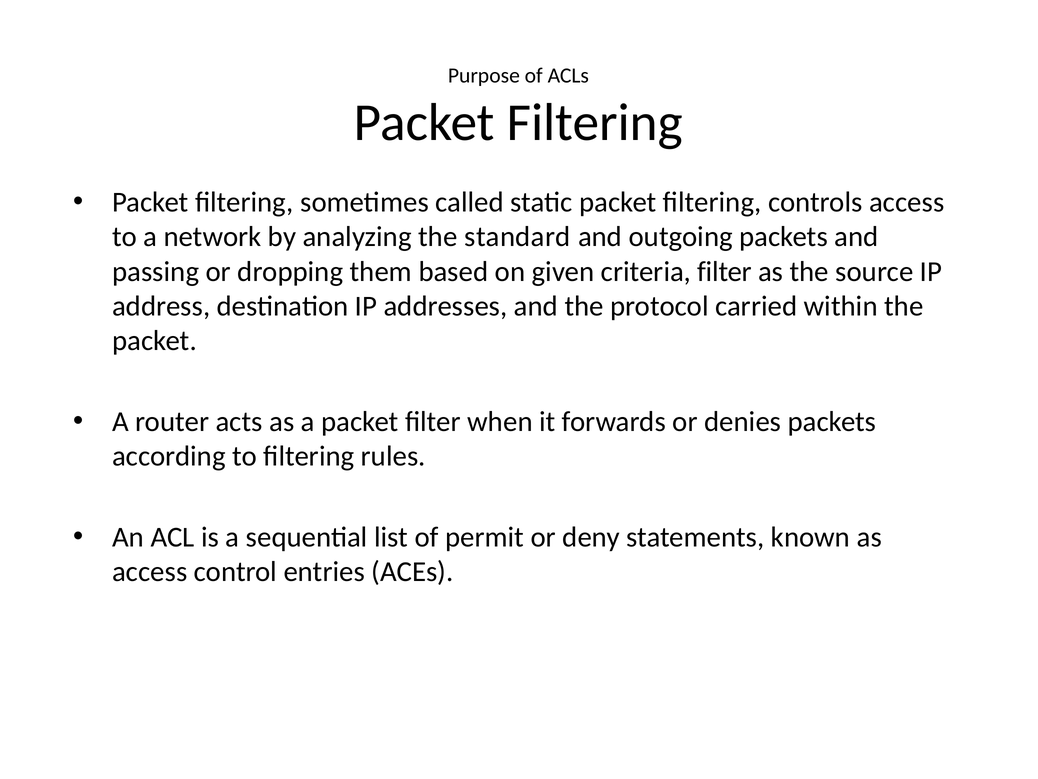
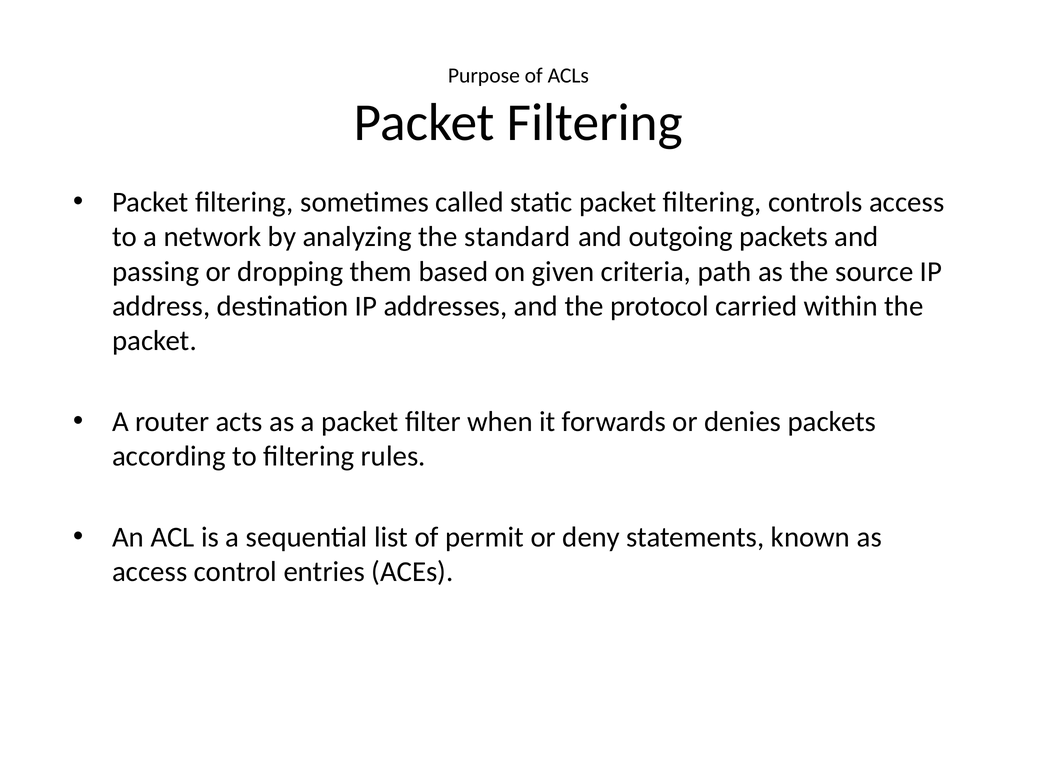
criteria filter: filter -> path
